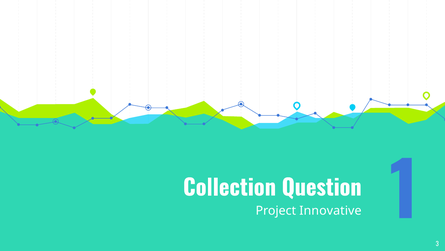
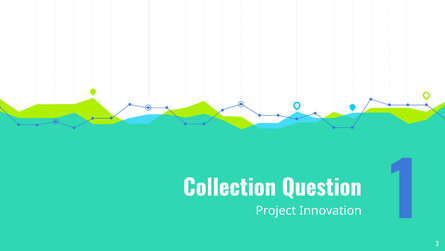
Innovative: Innovative -> Innovation
